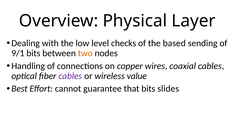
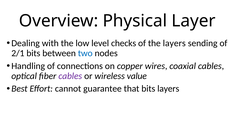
the based: based -> layers
9/1: 9/1 -> 2/1
two colour: orange -> blue
bits slides: slides -> layers
